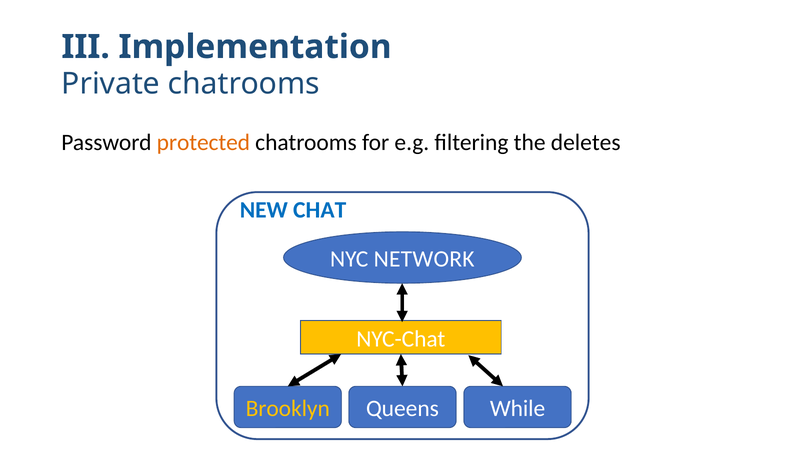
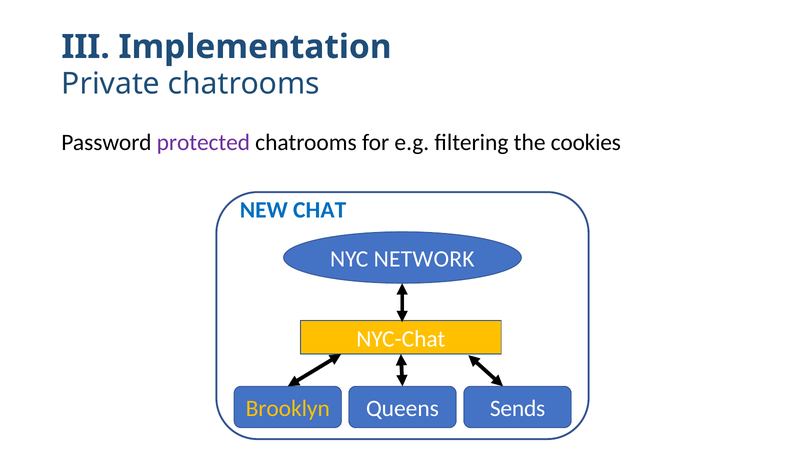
protected colour: orange -> purple
deletes: deletes -> cookies
While: While -> Sends
